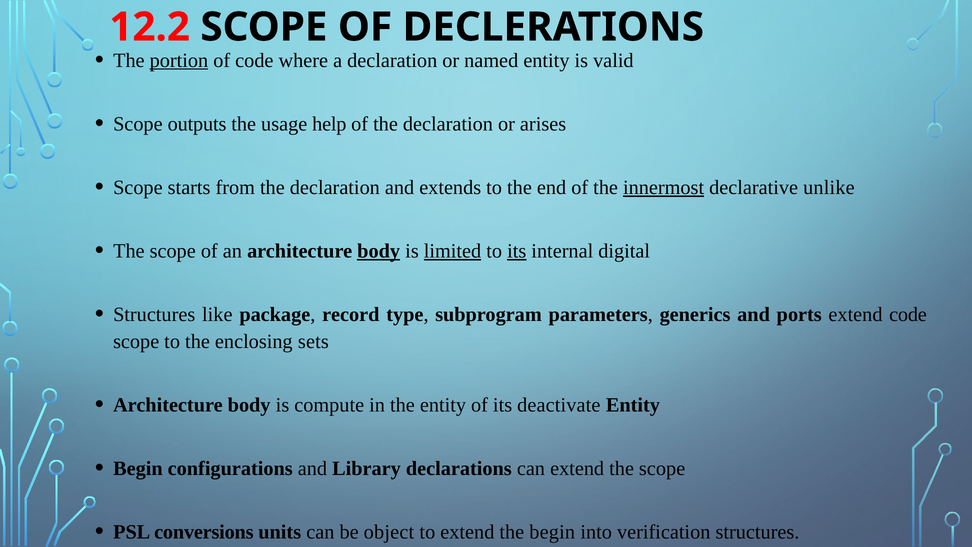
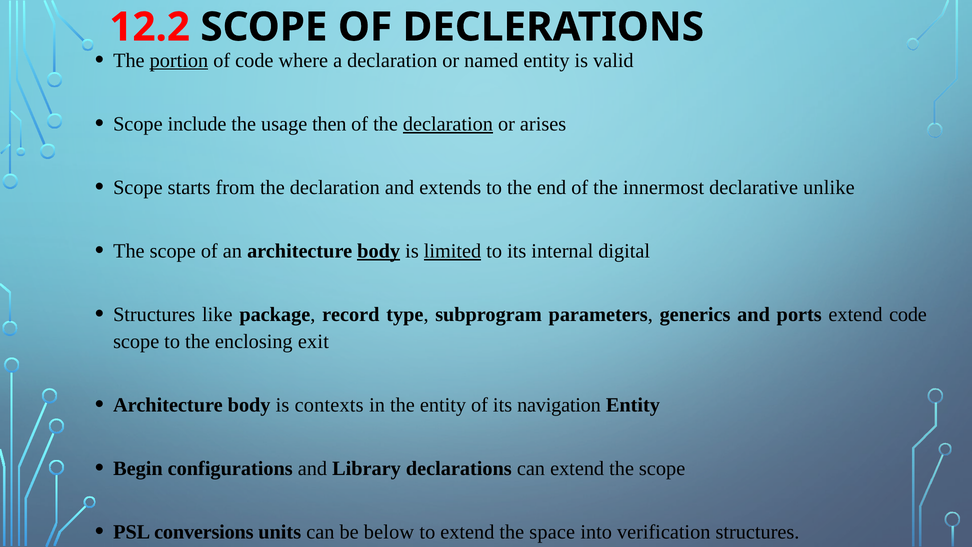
outputs: outputs -> include
help: help -> then
declaration at (448, 124) underline: none -> present
innermost underline: present -> none
its at (517, 251) underline: present -> none
sets: sets -> exit
compute: compute -> contexts
deactivate: deactivate -> navigation
object: object -> below
the begin: begin -> space
